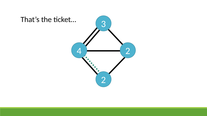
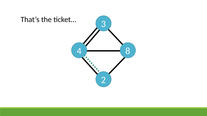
4 2: 2 -> 8
